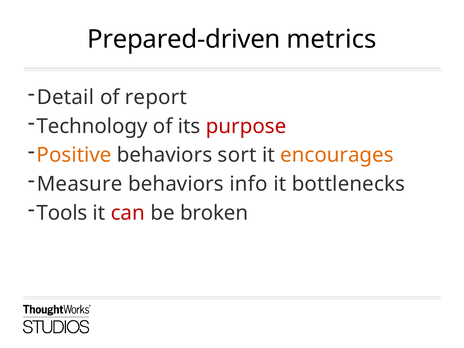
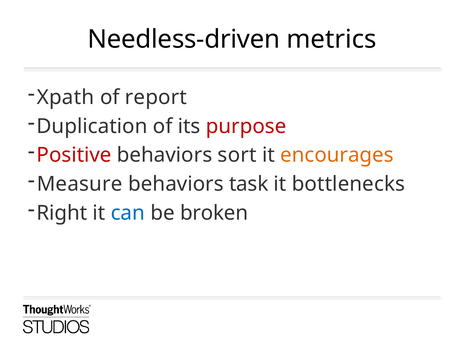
Prepared-driven: Prepared-driven -> Needless-driven
Detail: Detail -> Xpath
Technology: Technology -> Duplication
Positive colour: orange -> red
info: info -> task
Tools: Tools -> Right
can colour: red -> blue
